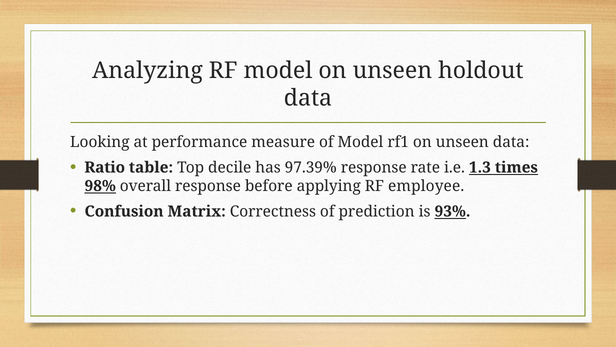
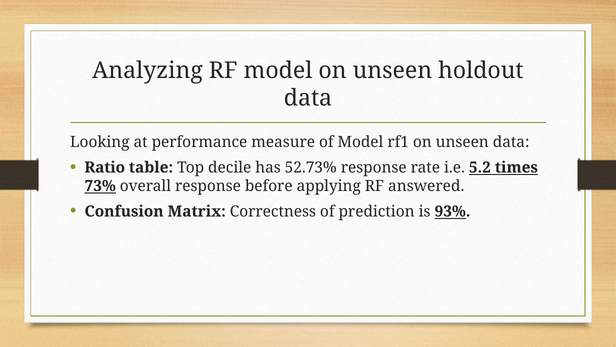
97.39%: 97.39% -> 52.73%
1.3: 1.3 -> 5.2
98%: 98% -> 73%
employee: employee -> answered
